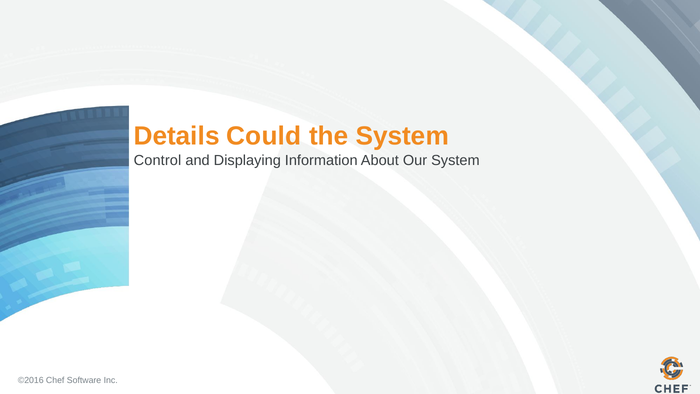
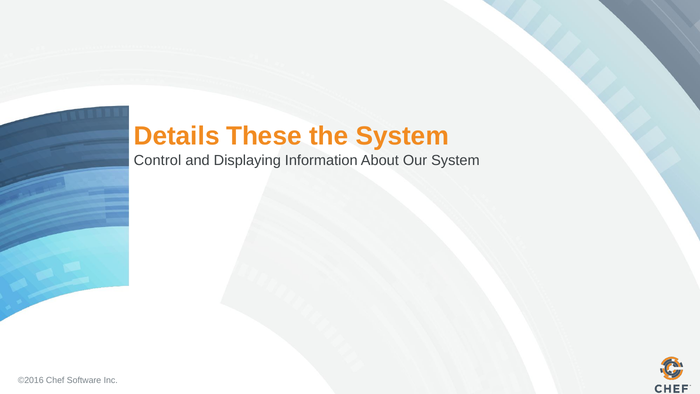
Could: Could -> These
